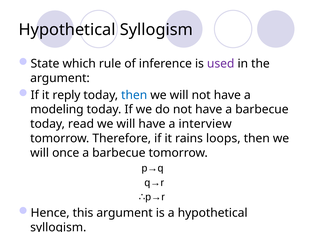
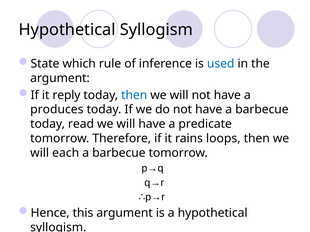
used colour: purple -> blue
modeling: modeling -> produces
interview: interview -> predicate
once: once -> each
